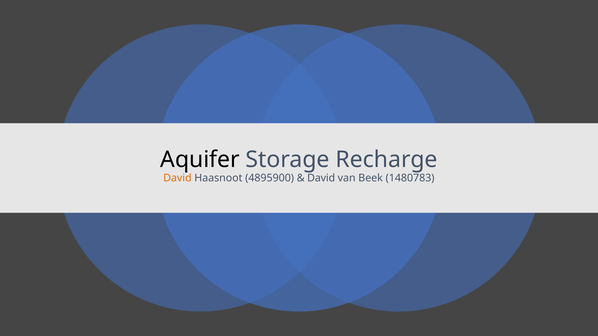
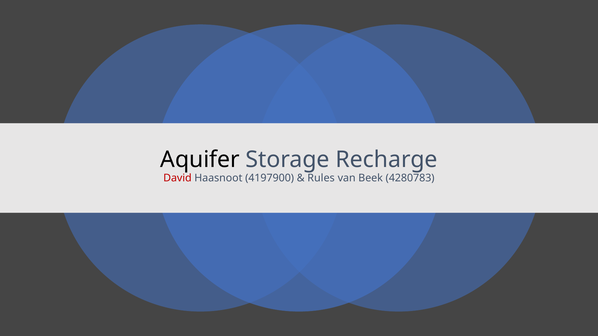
David at (177, 178) colour: orange -> red
4895900: 4895900 -> 4197900
David at (321, 178): David -> Rules
1480783: 1480783 -> 4280783
